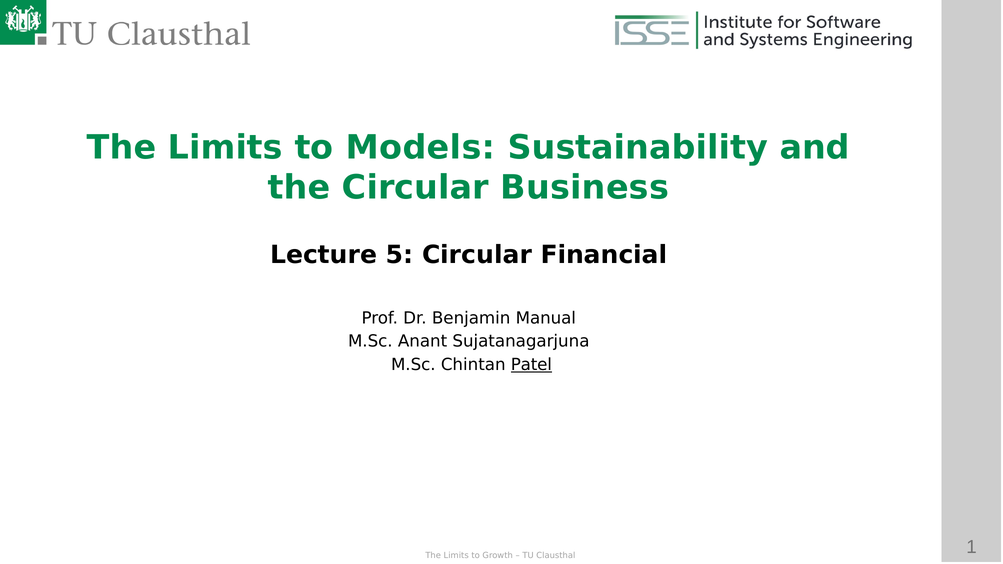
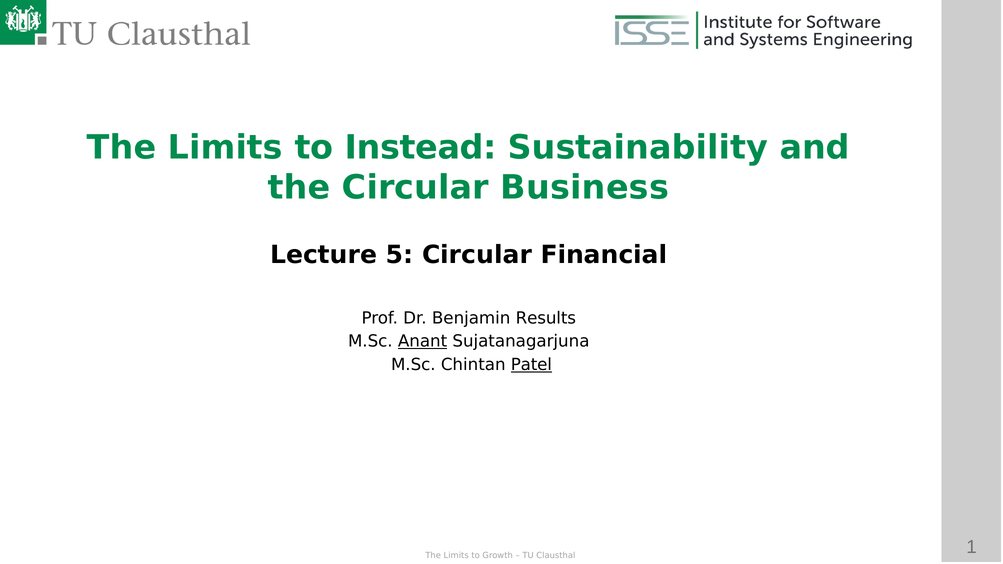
Models: Models -> Instead
Manual: Manual -> Results
Anant underline: none -> present
